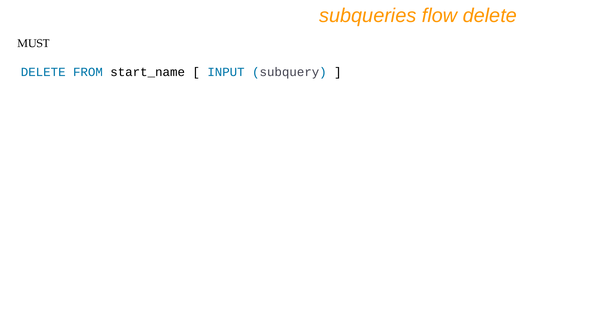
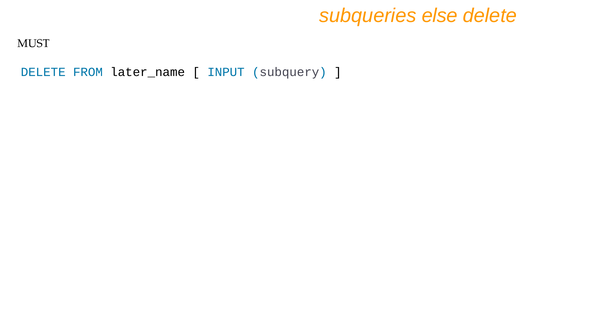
flow: flow -> else
start_name: start_name -> later_name
